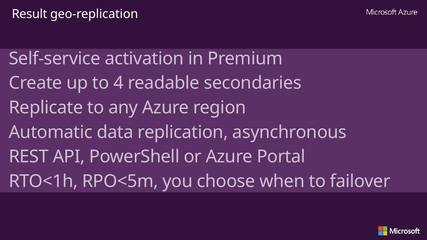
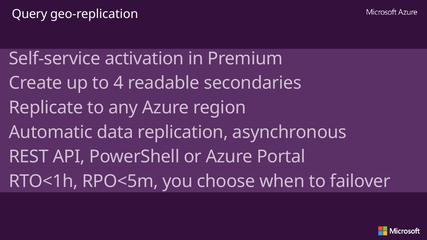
Result: Result -> Query
